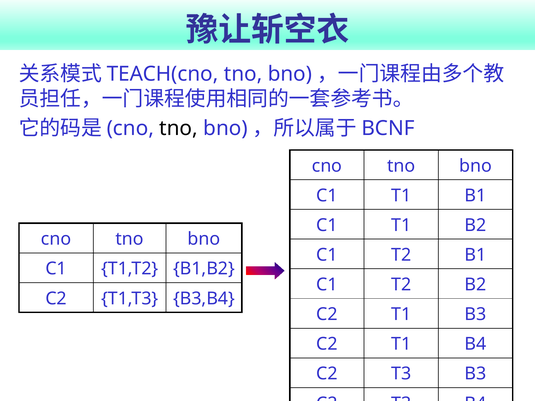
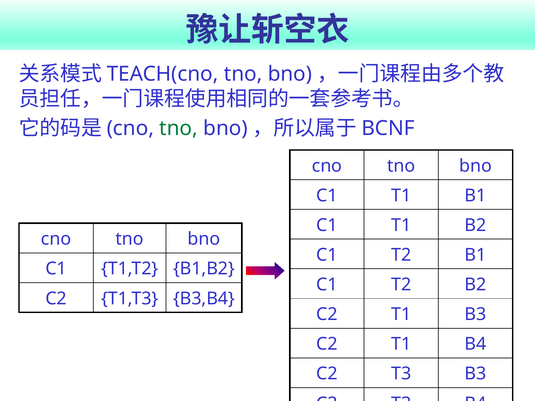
tno at (179, 128) colour: black -> green
